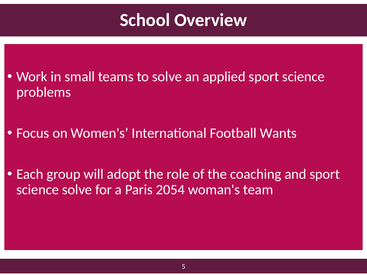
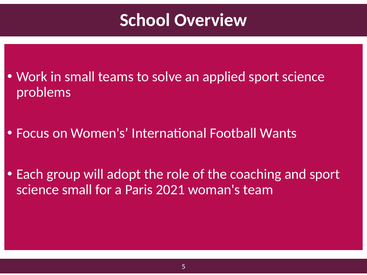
science solve: solve -> small
2054: 2054 -> 2021
